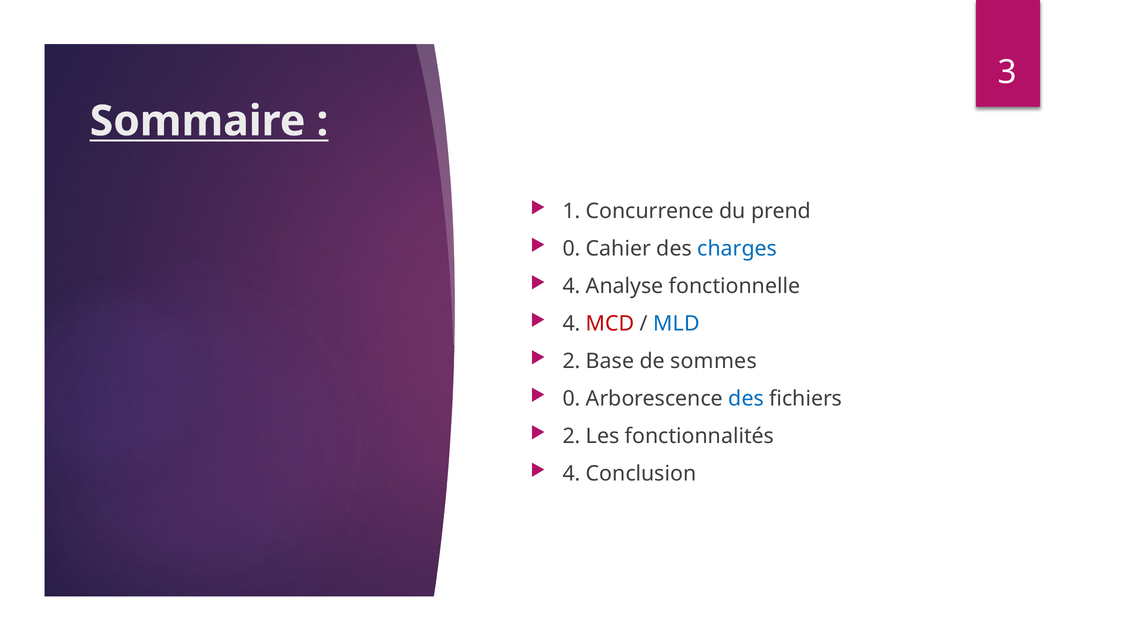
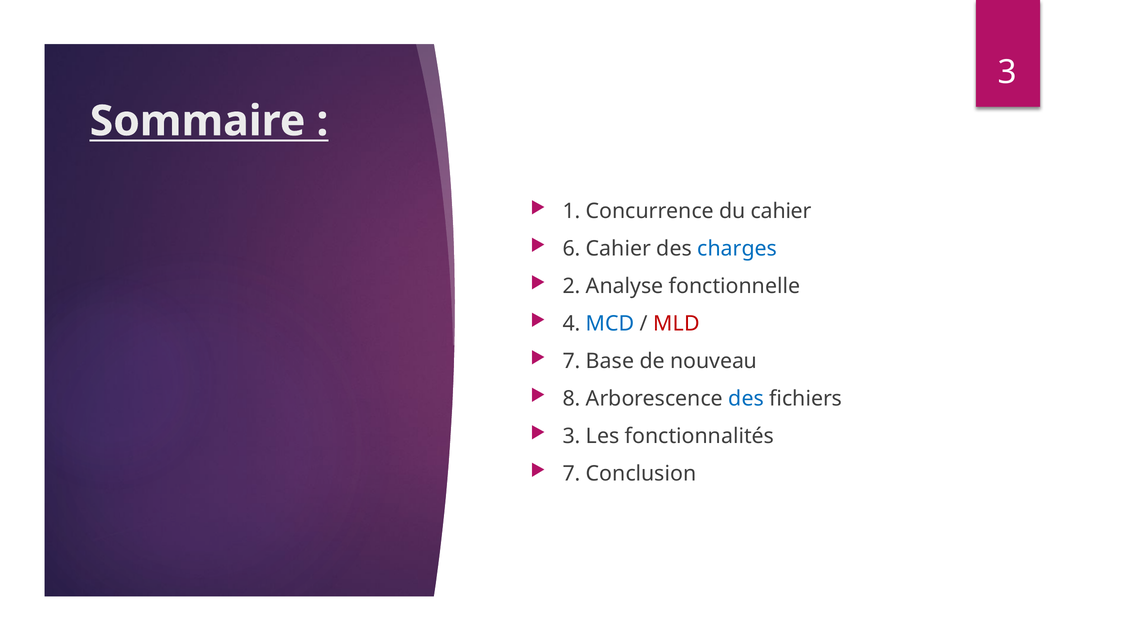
du prend: prend -> cahier
0 at (571, 249): 0 -> 6
4 at (571, 286): 4 -> 2
MCD colour: red -> blue
MLD colour: blue -> red
2 at (571, 361): 2 -> 7
sommes: sommes -> nouveau
0 at (571, 399): 0 -> 8
2 at (571, 436): 2 -> 3
4 at (571, 474): 4 -> 7
